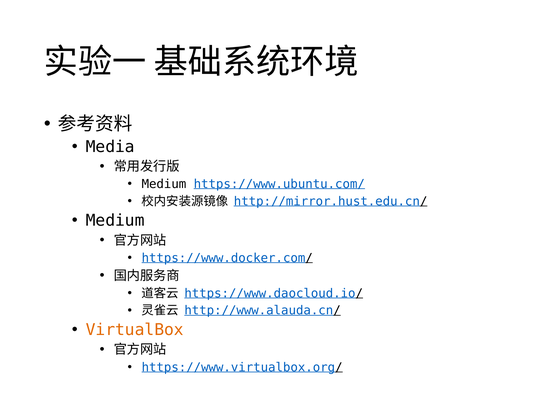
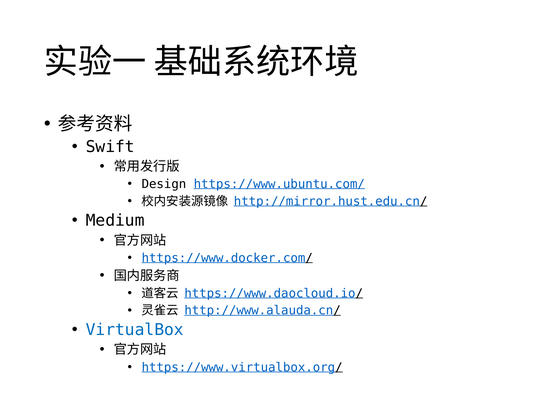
Media: Media -> Swift
Medium at (164, 184): Medium -> Design
VirtualBox colour: orange -> blue
